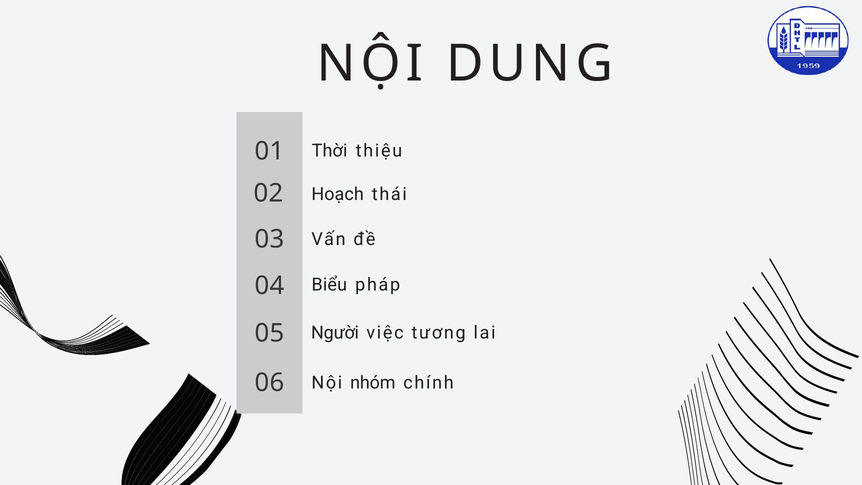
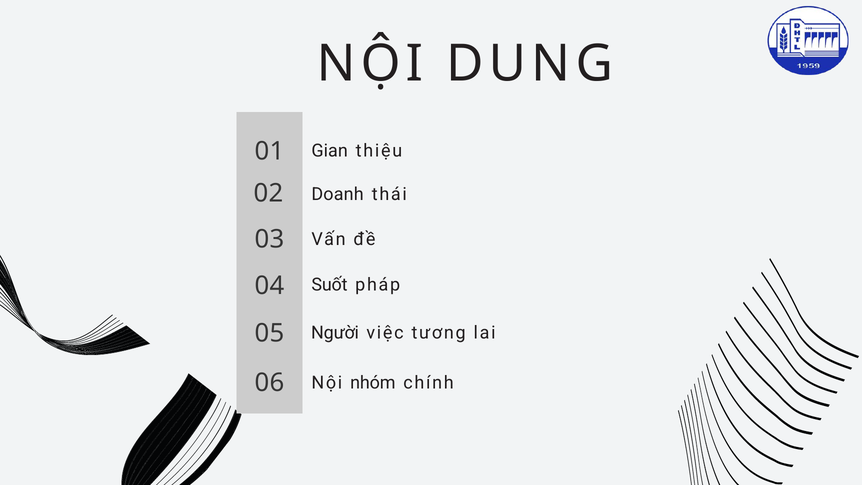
Thời: Thời -> Gian
Hoạch: Hoạch -> Doanh
Biểu: Biểu -> Suốt
